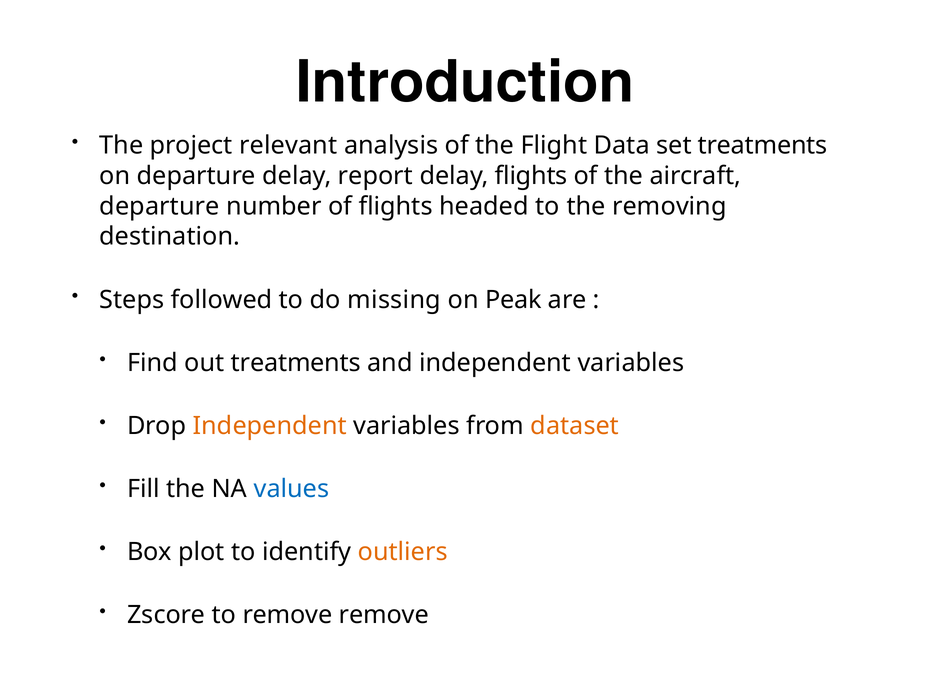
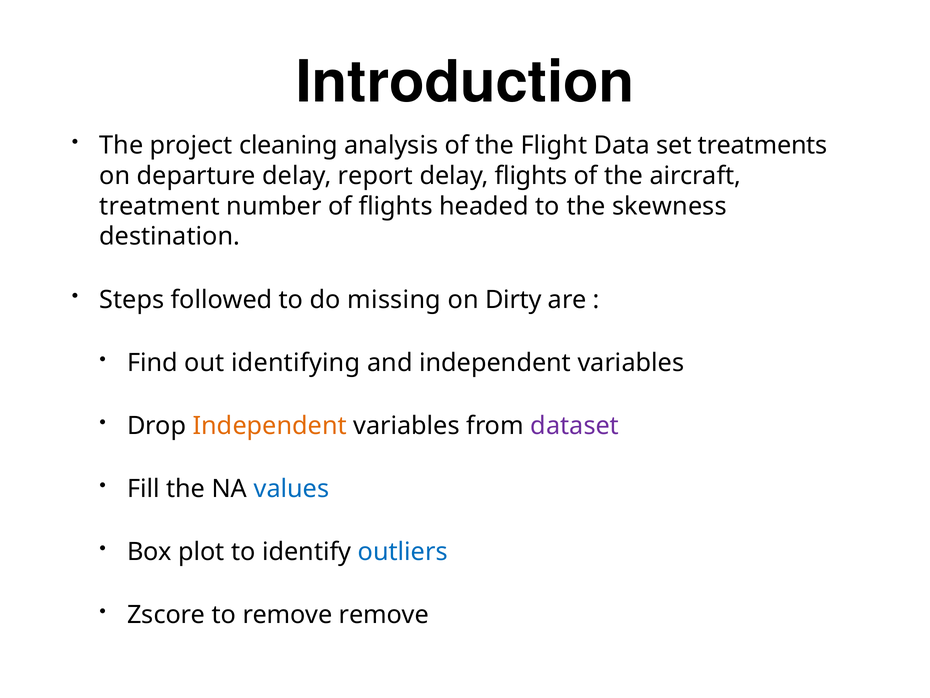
relevant: relevant -> cleaning
departure at (160, 206): departure -> treatment
removing: removing -> skewness
Peak: Peak -> Dirty
out treatments: treatments -> identifying
dataset colour: orange -> purple
outliers colour: orange -> blue
